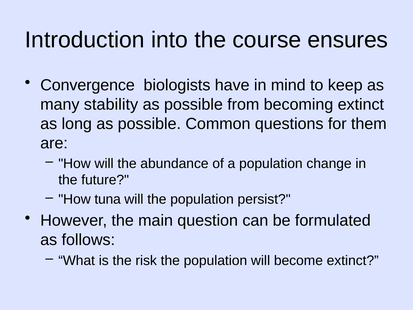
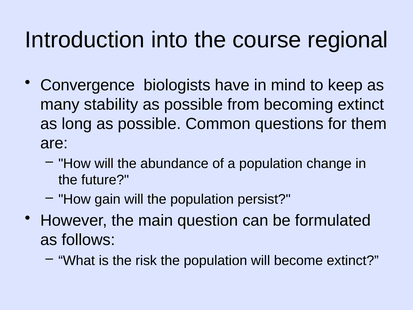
ensures: ensures -> regional
tuna: tuna -> gain
